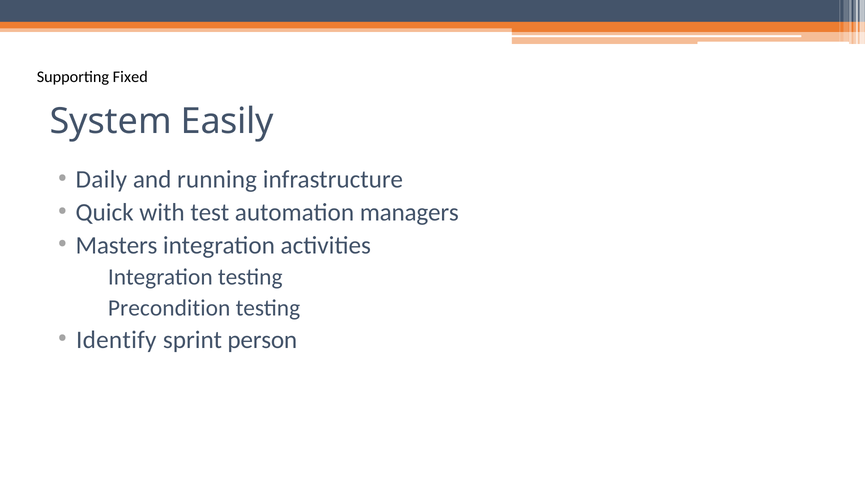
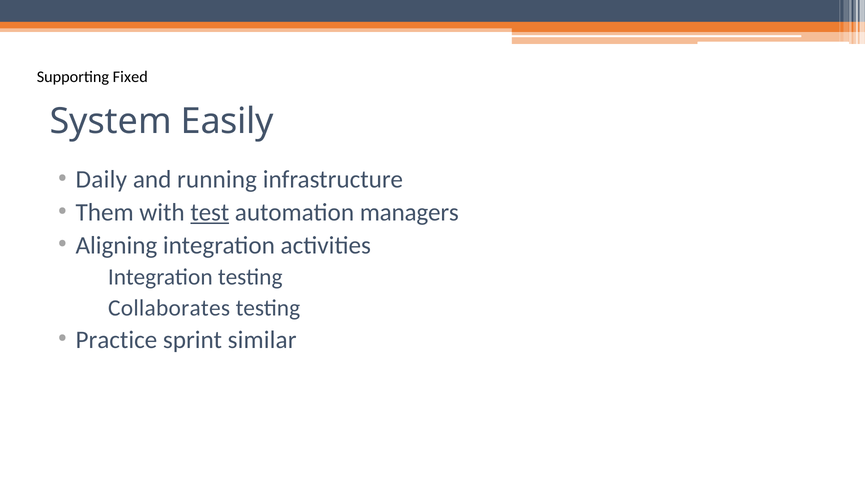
Quick: Quick -> Them
test underline: none -> present
Masters: Masters -> Aligning
Precondition: Precondition -> Collaborates
Identify: Identify -> Practice
person: person -> similar
